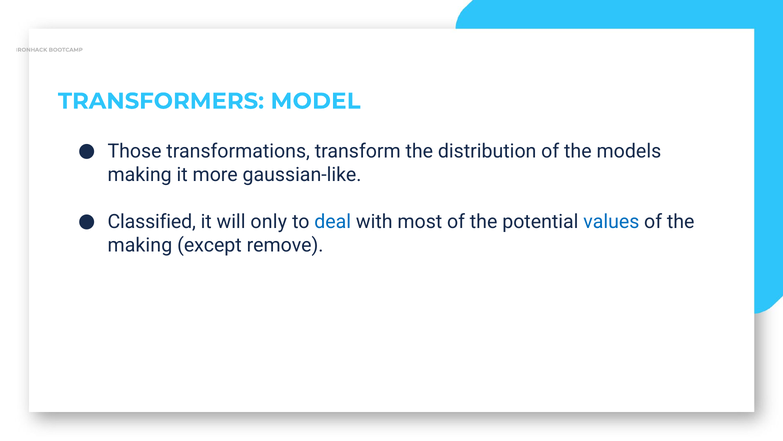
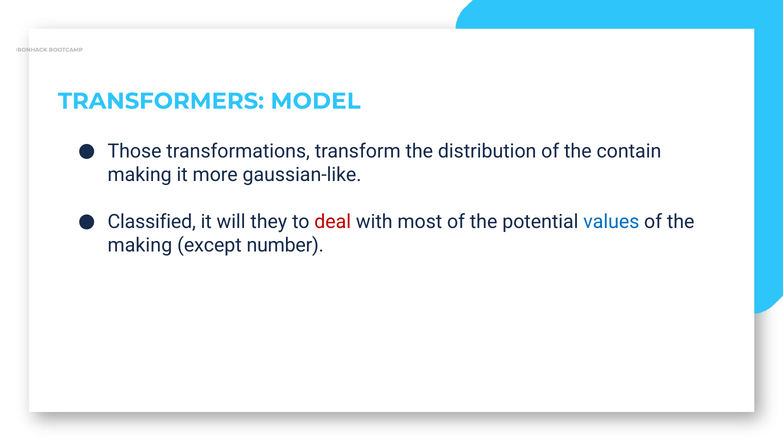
models: models -> contain
only: only -> they
deal colour: blue -> red
remove: remove -> number
